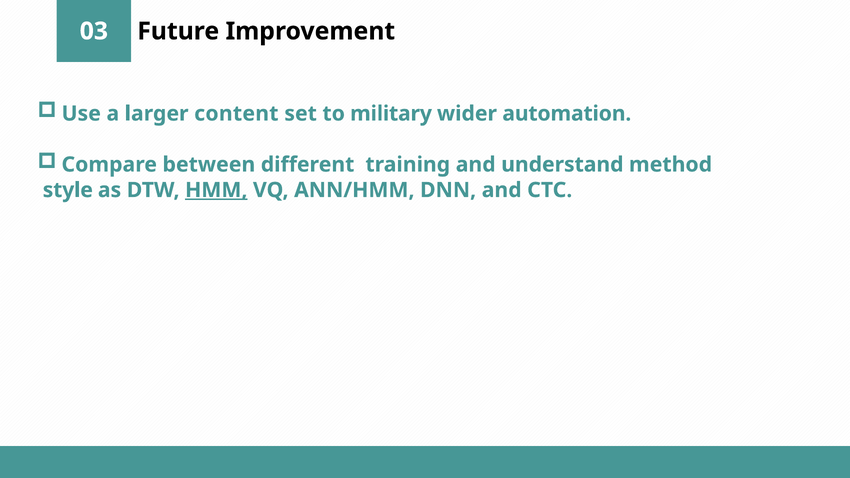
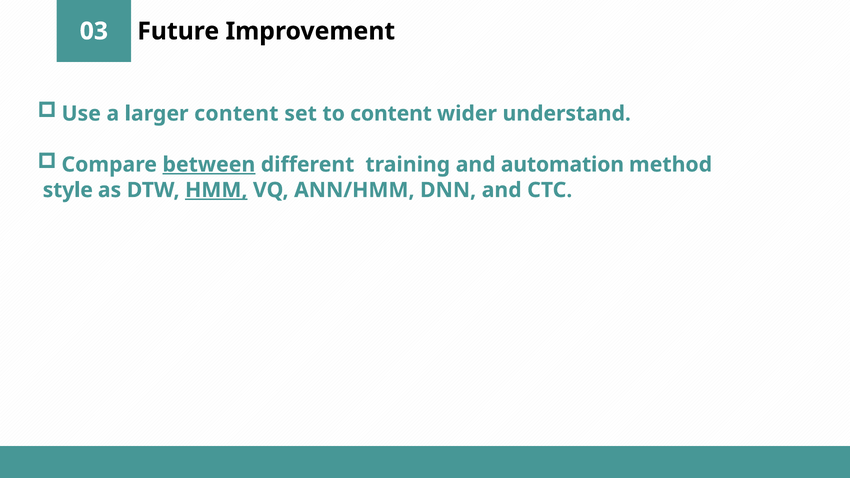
to military: military -> content
automation: automation -> understand
between underline: none -> present
understand: understand -> automation
